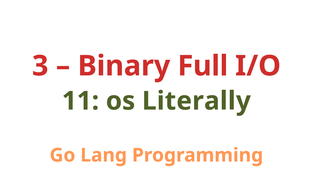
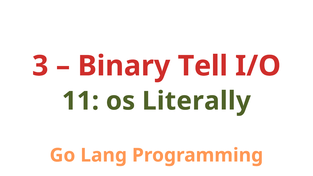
Full: Full -> Tell
